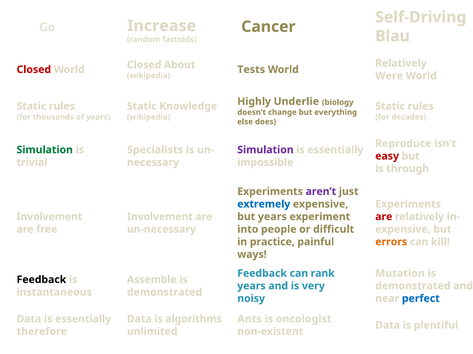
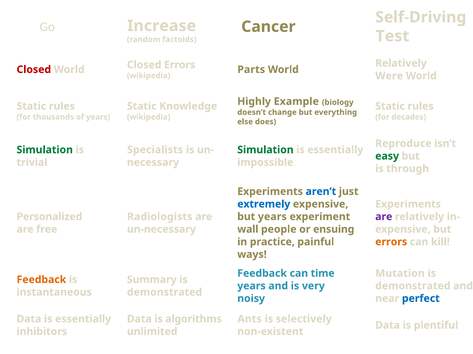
Blau: Blau -> Test
Closed About: About -> Errors
Tests: Tests -> Parts
Underlie: Underlie -> Example
Simulation at (265, 150) colour: purple -> green
easy colour: red -> green
aren’t colour: purple -> blue
Involvement at (49, 217): Involvement -> Personalized
Involvement at (160, 217): Involvement -> Radiologists
are at (384, 217) colour: red -> purple
into: into -> wall
difficult: difficult -> ensuing
rank: rank -> time
Feedback at (41, 280) colour: black -> orange
Assemble: Assemble -> Summary
oncologist: oncologist -> selectively
therefore: therefore -> inhibitors
